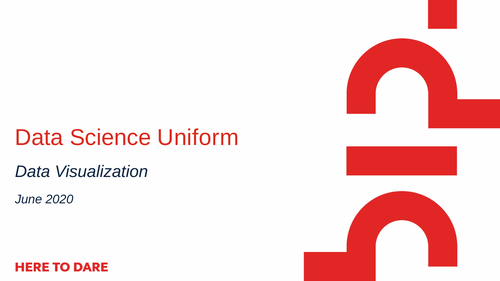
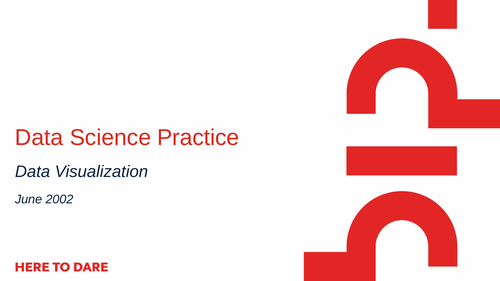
Uniform: Uniform -> Practice
2020: 2020 -> 2002
